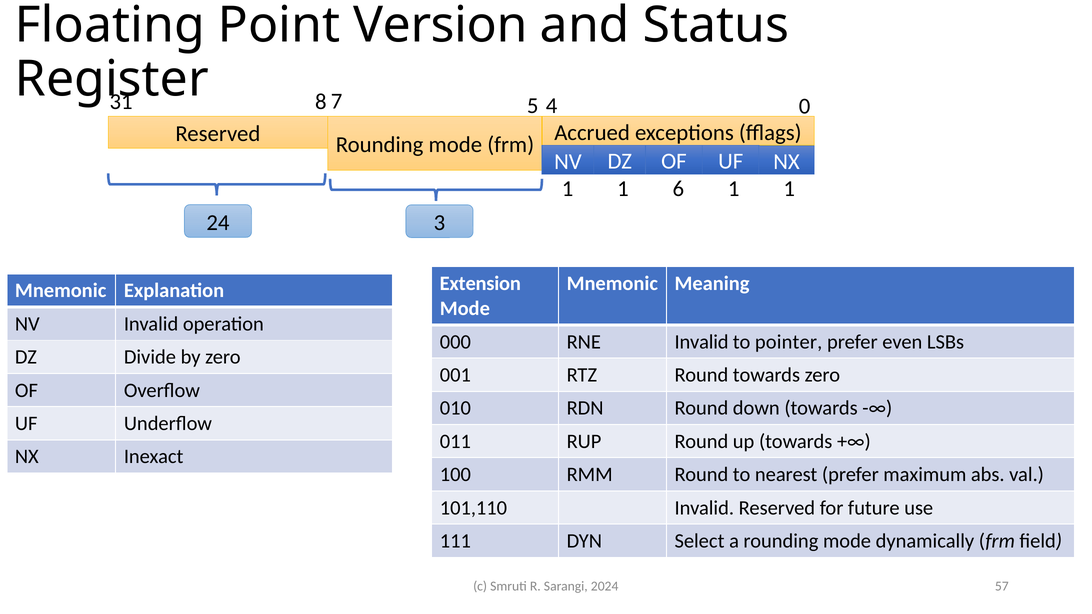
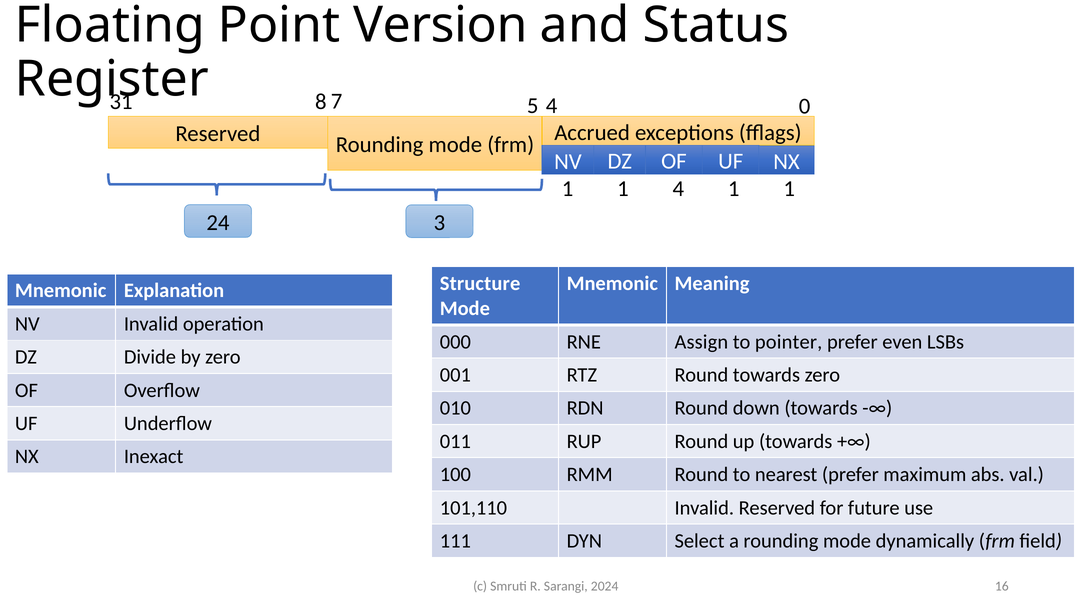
6 at (678, 189): 6 -> 4
Extension: Extension -> Structure
RNE Invalid: Invalid -> Assign
57: 57 -> 16
